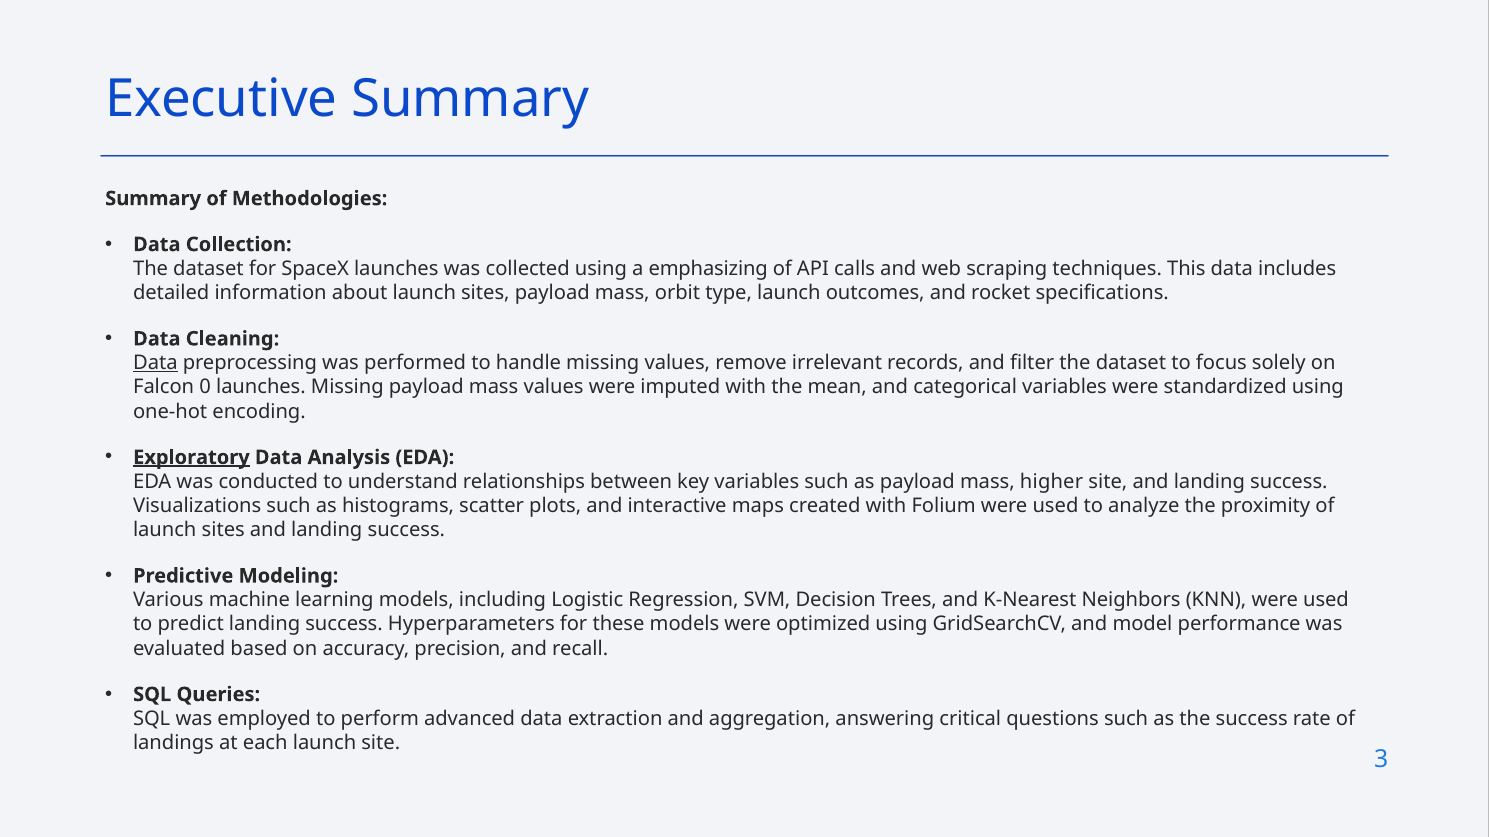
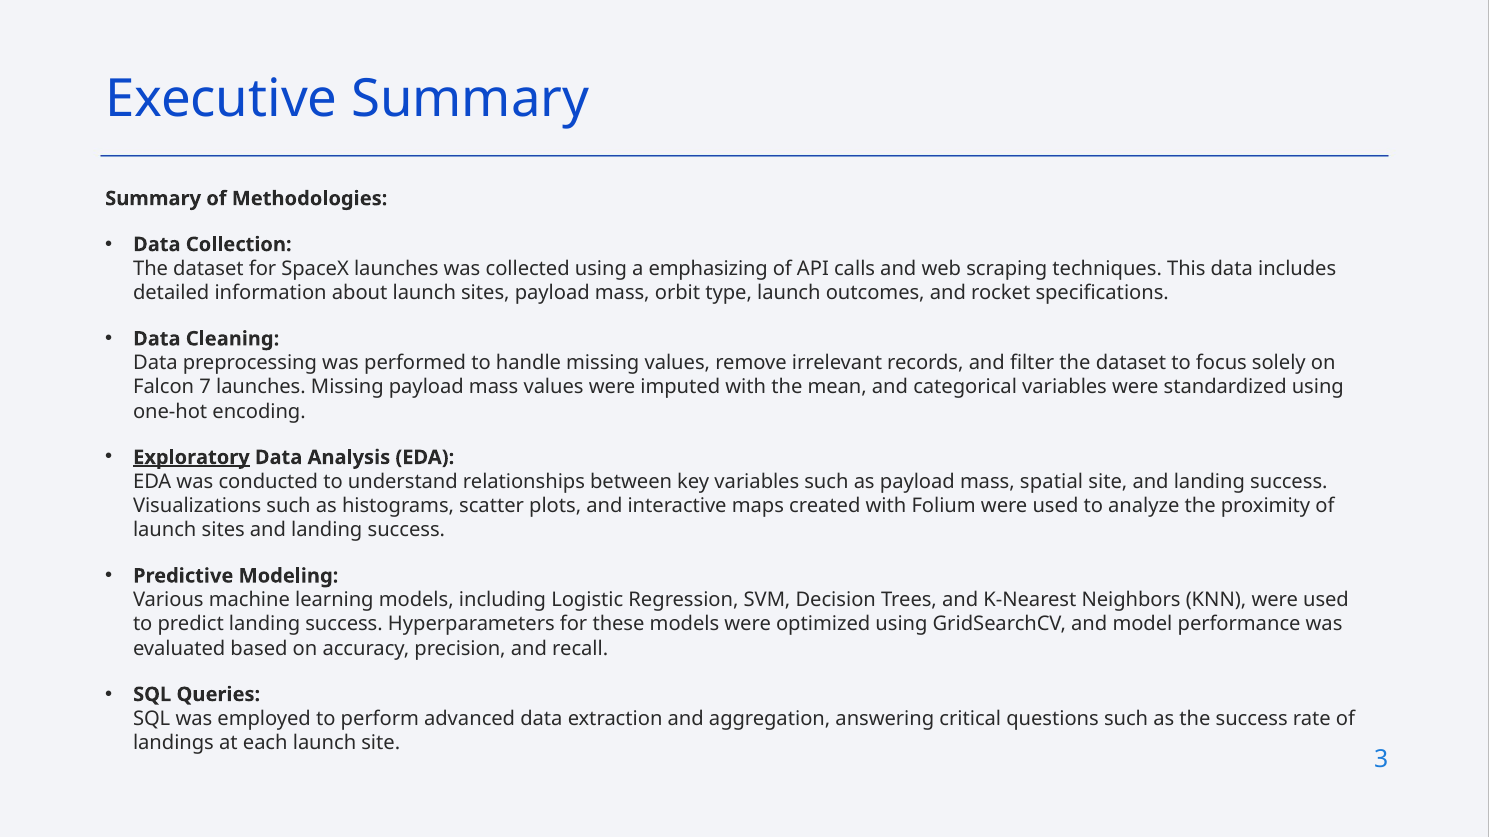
Data at (155, 363) underline: present -> none
0: 0 -> 7
higher: higher -> spatial
